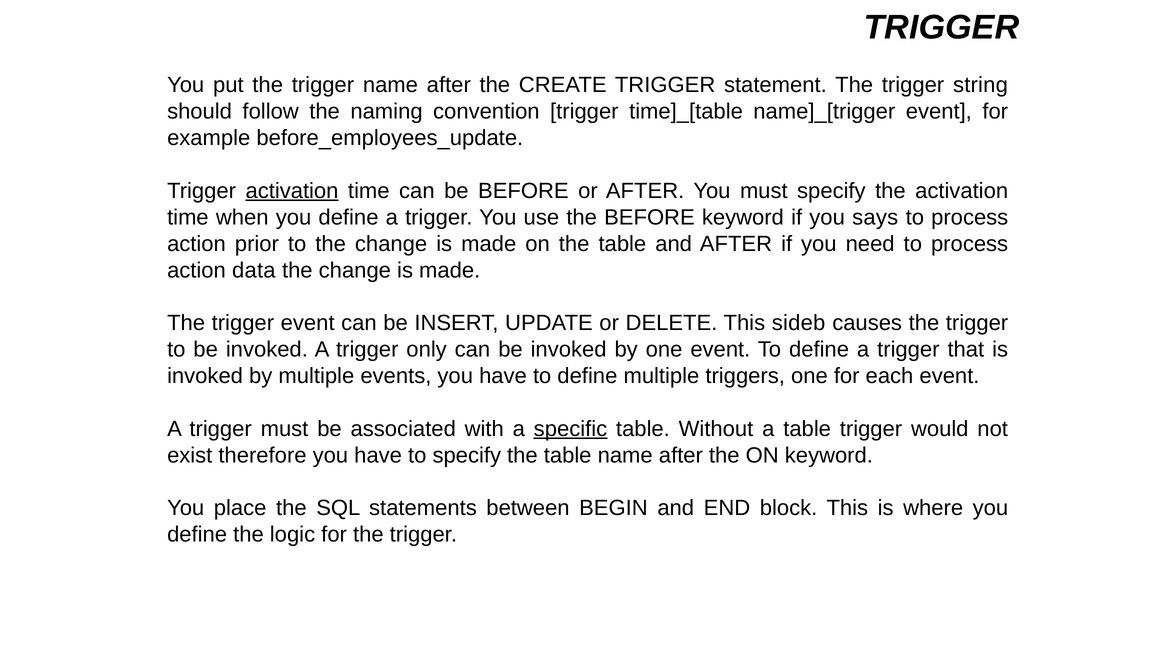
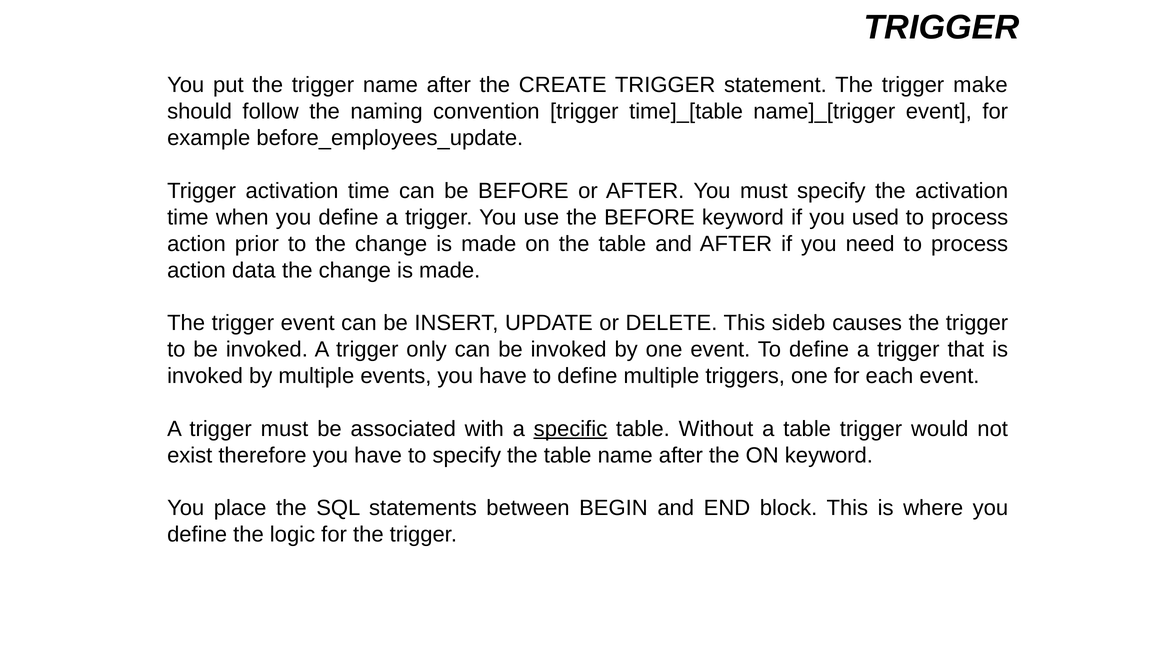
string: string -> make
activation at (292, 191) underline: present -> none
says: says -> used
